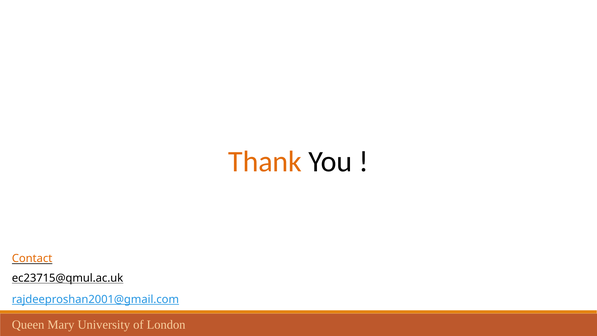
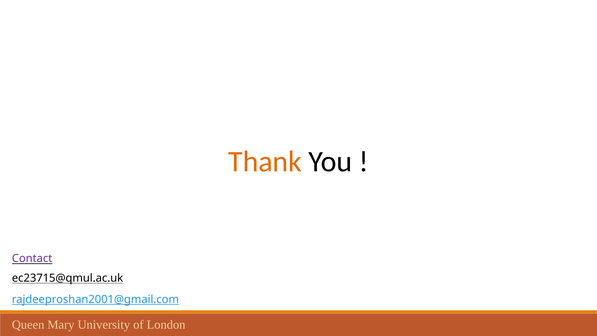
Contact colour: orange -> purple
